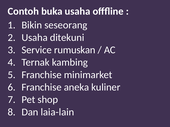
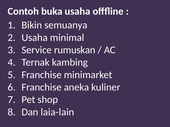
seseorang: seseorang -> semuanya
ditekuni: ditekuni -> minimal
